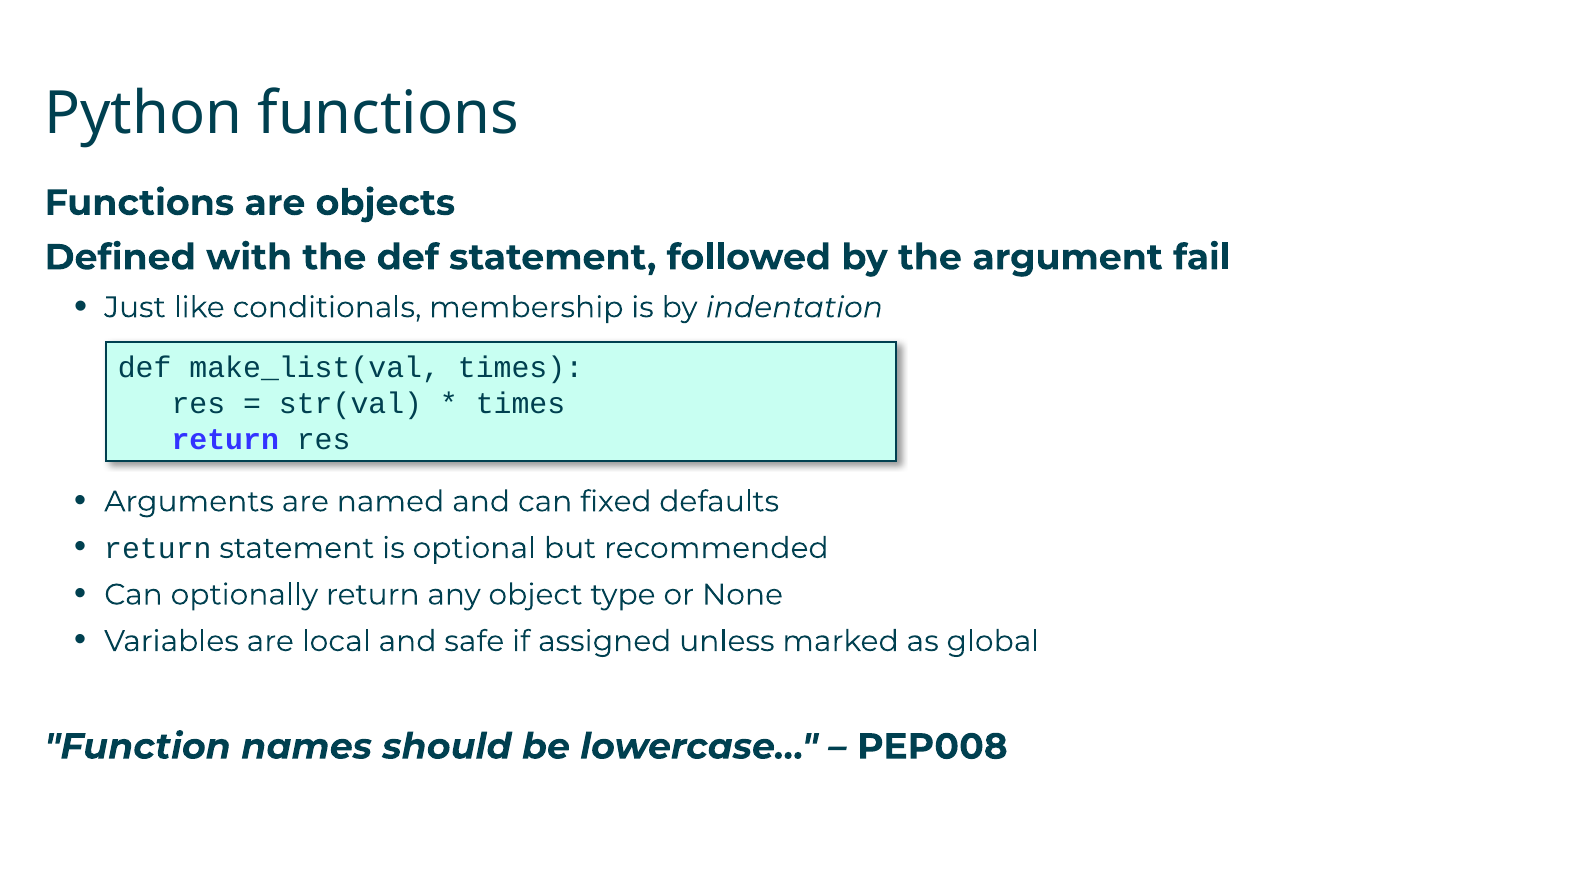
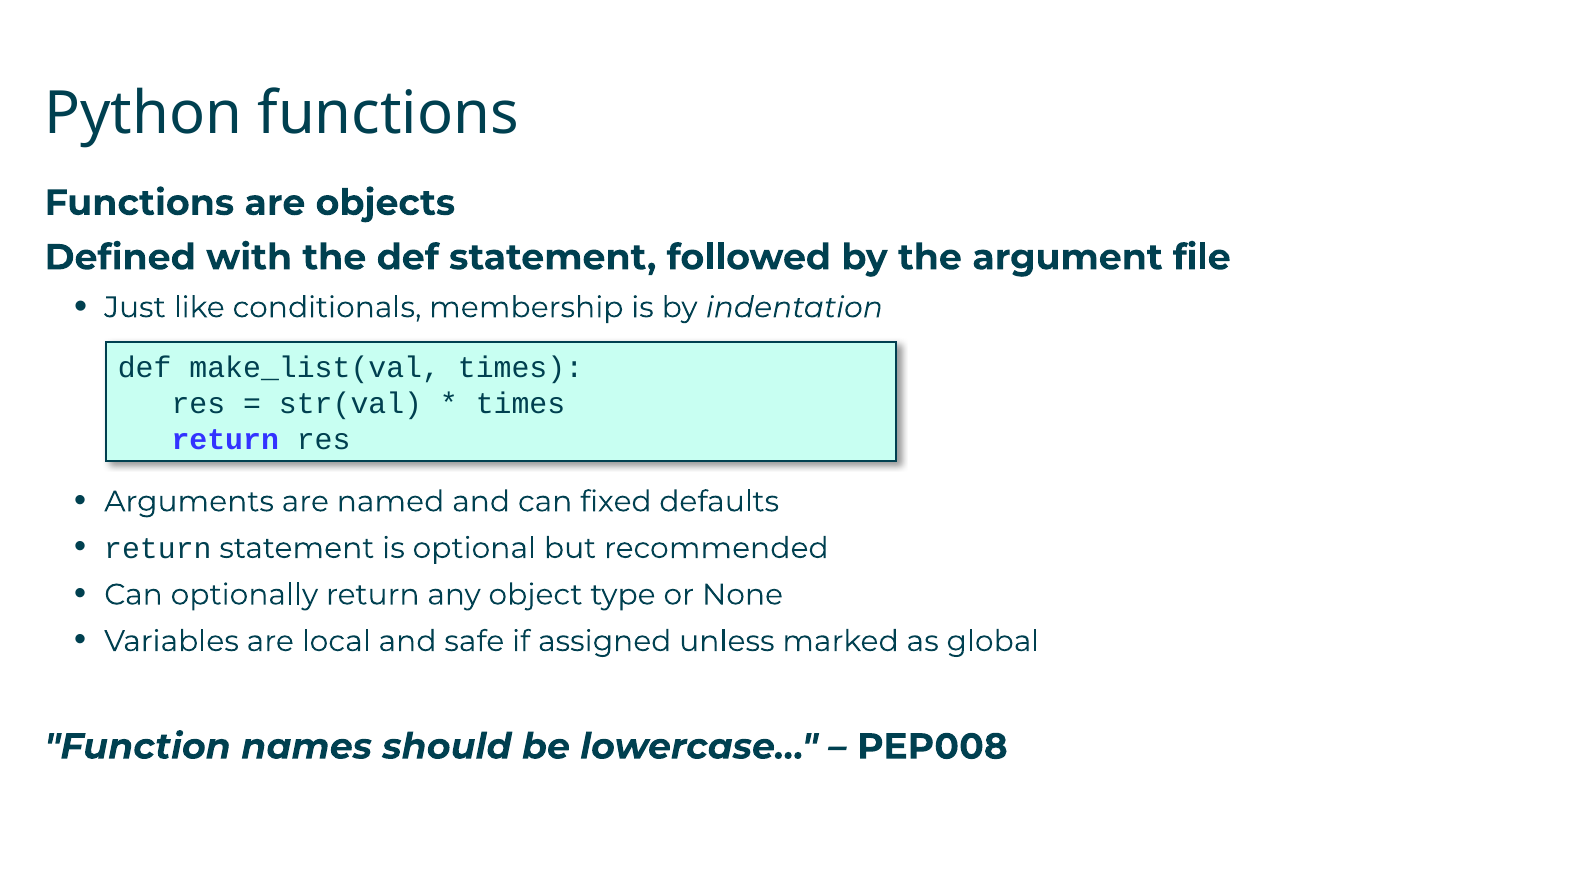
fail: fail -> file
